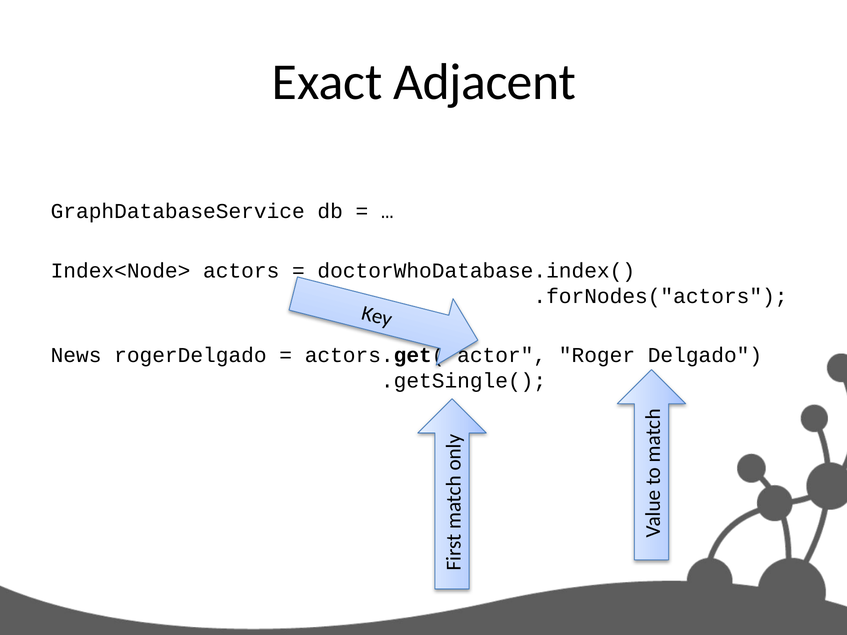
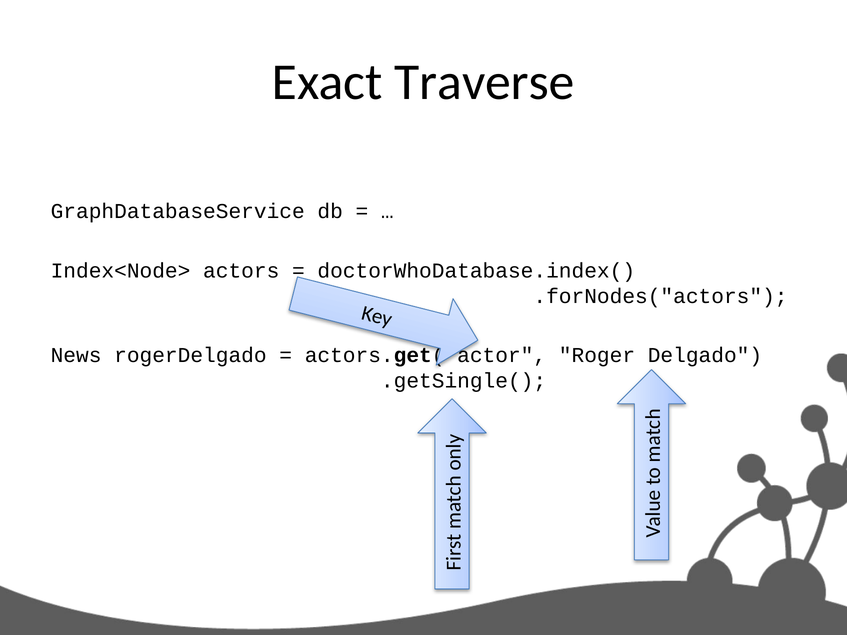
Adjacent: Adjacent -> Traverse
